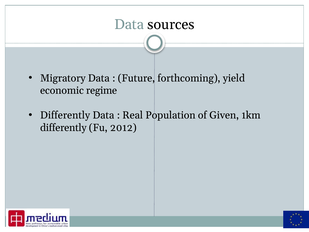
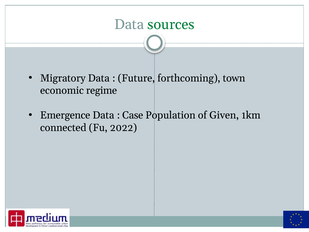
sources colour: black -> green
yield: yield -> town
Differently at (65, 115): Differently -> Emergence
Real: Real -> Case
differently at (63, 127): differently -> connected
2012: 2012 -> 2022
